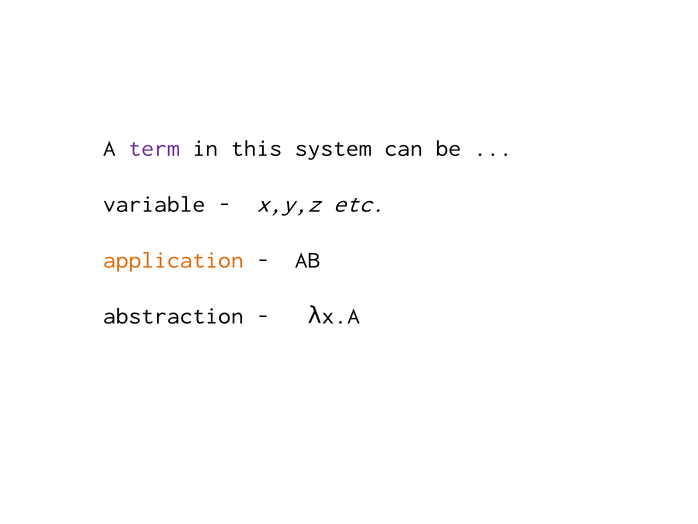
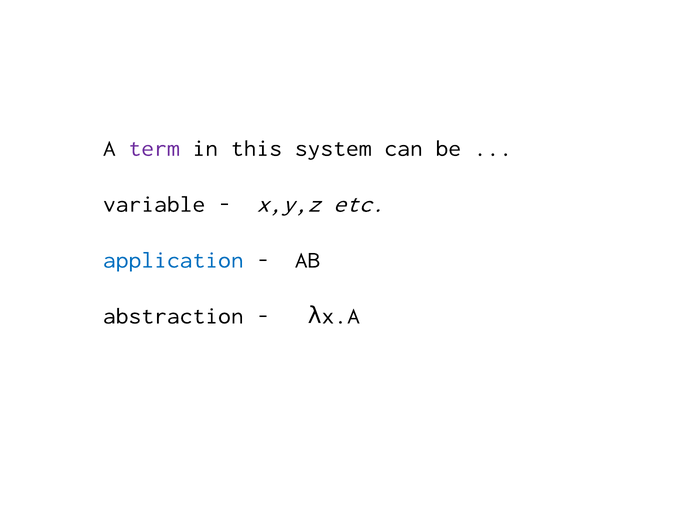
application colour: orange -> blue
